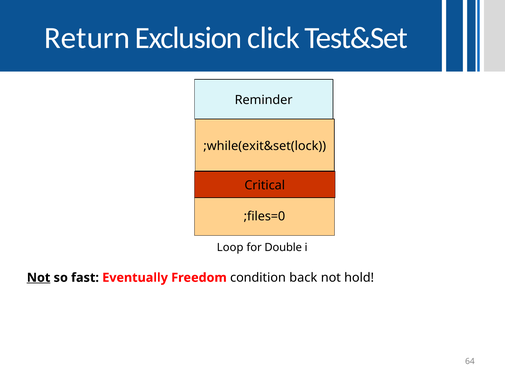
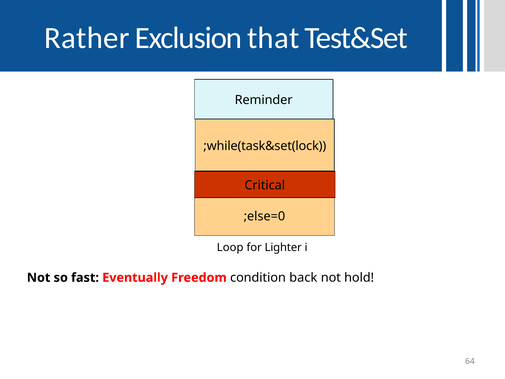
Return: Return -> Rather
click: click -> that
while(exit&set(lock: while(exit&set(lock -> while(task&set(lock
files=0: files=0 -> else=0
Double: Double -> Lighter
Not at (39, 277) underline: present -> none
